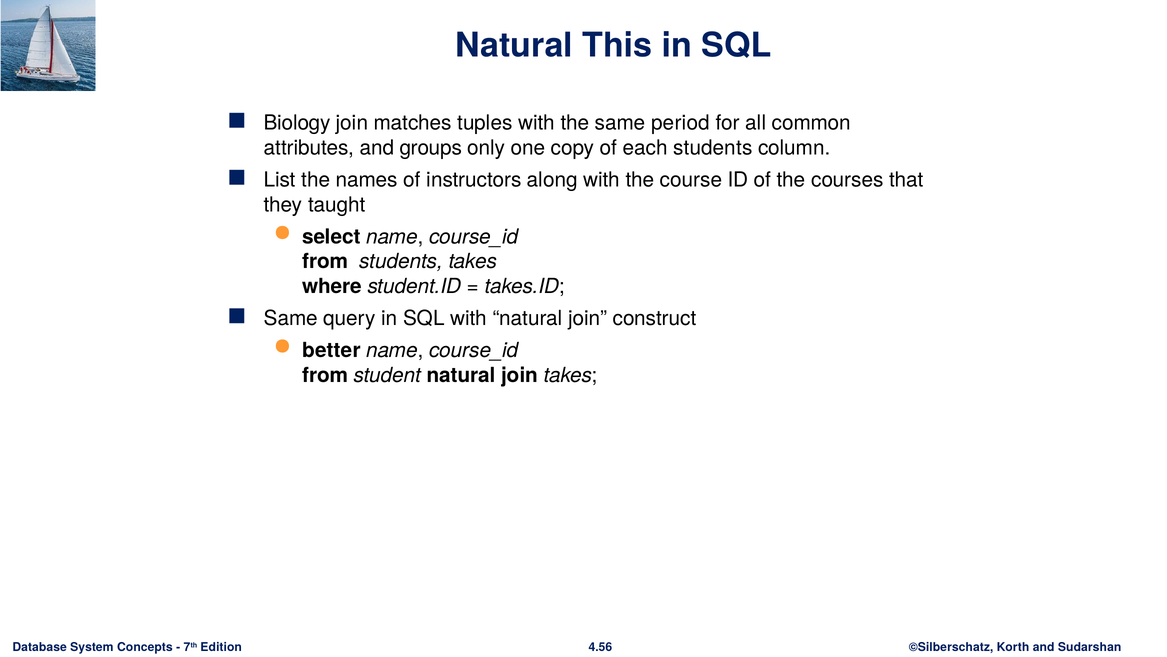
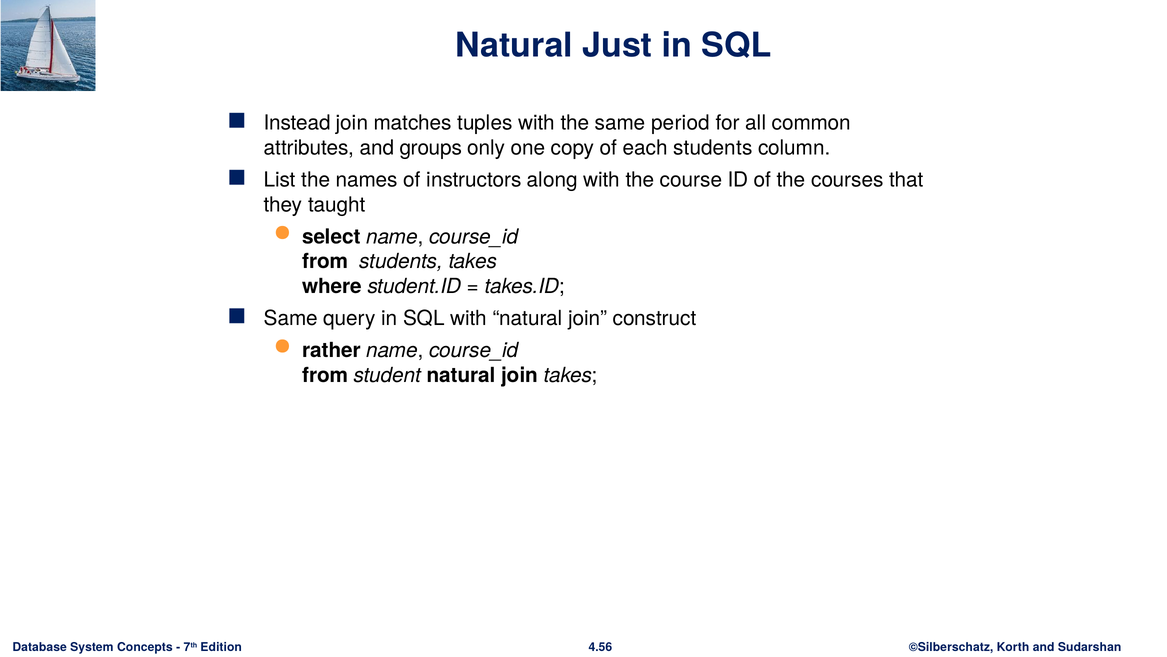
This: This -> Just
Biology: Biology -> Instead
better: better -> rather
